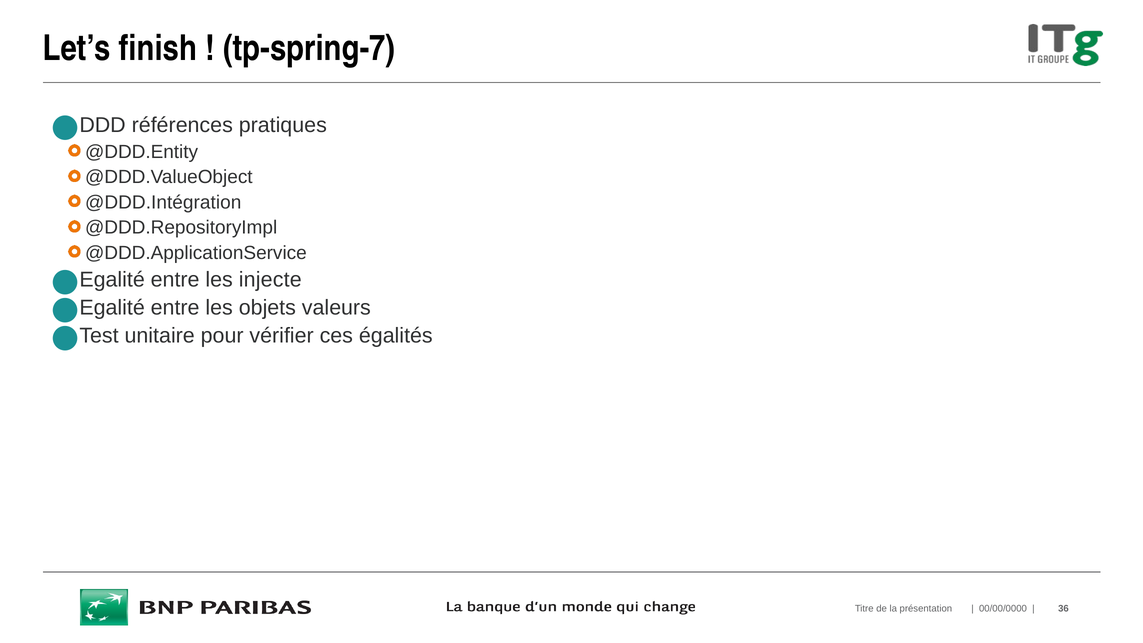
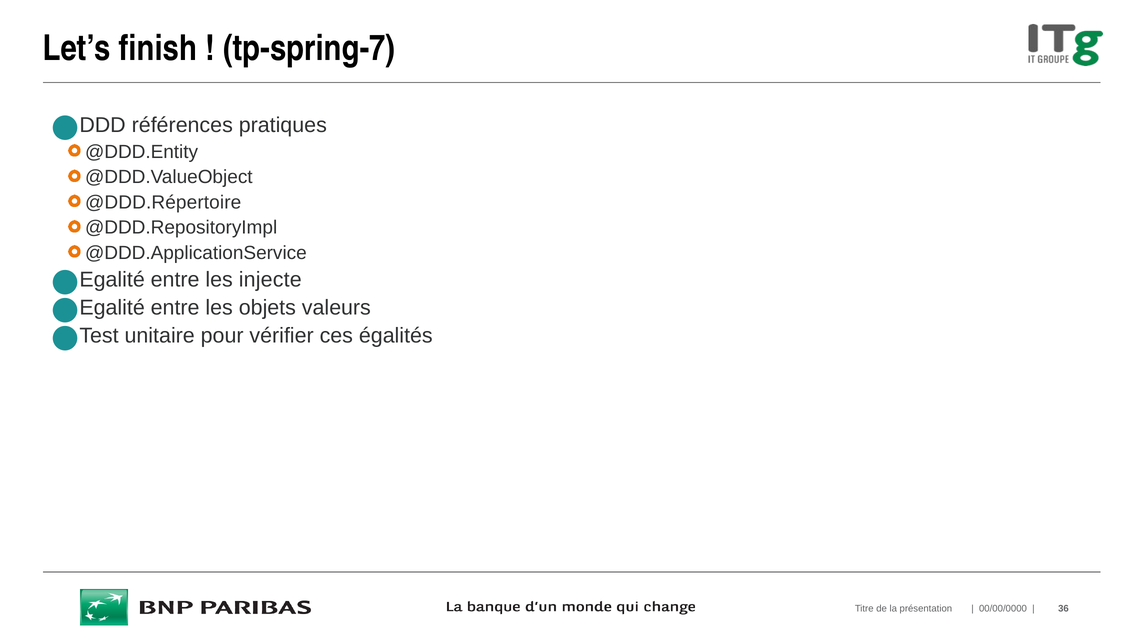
@DDD.Intégration: @DDD.Intégration -> @DDD.Répertoire
